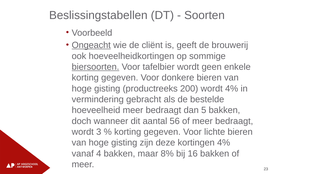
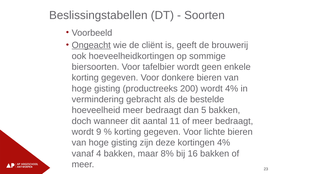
biersoorten underline: present -> none
56: 56 -> 11
3: 3 -> 9
